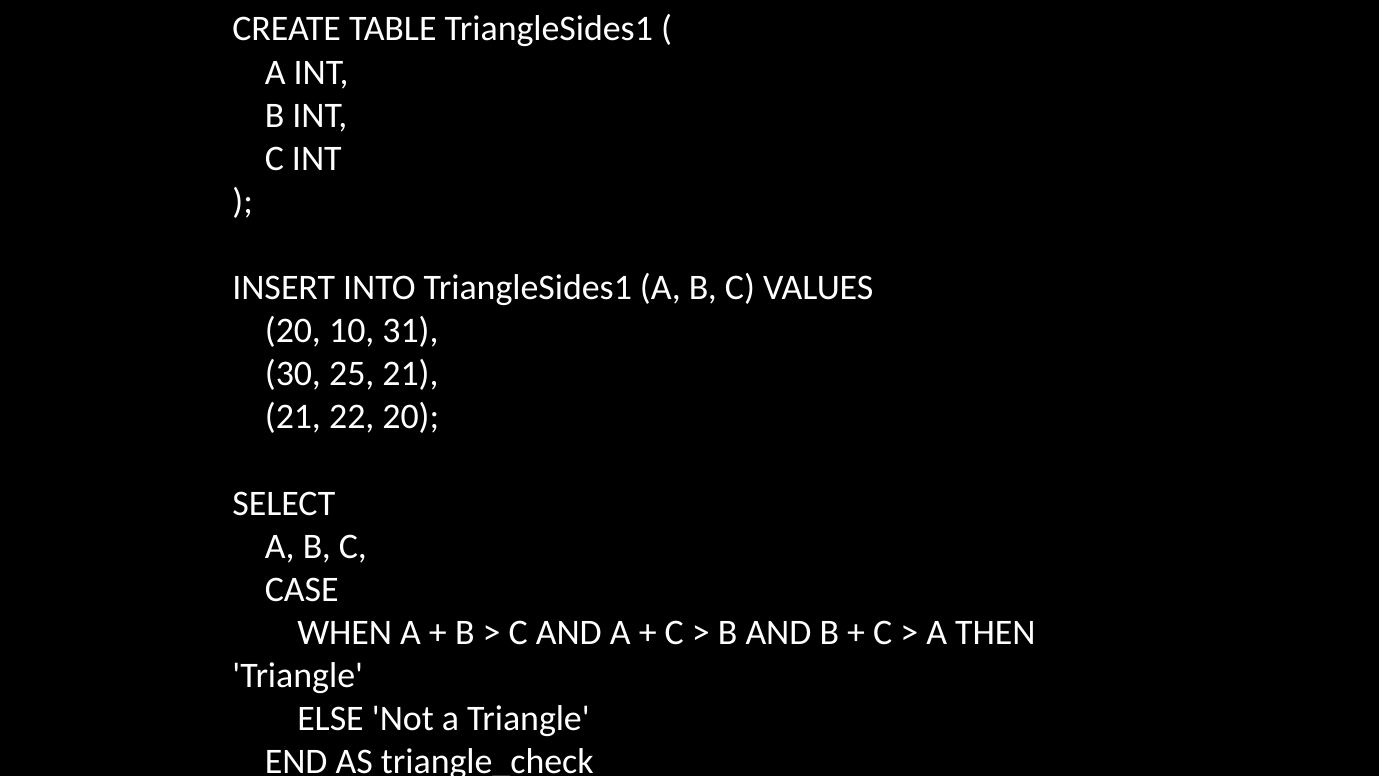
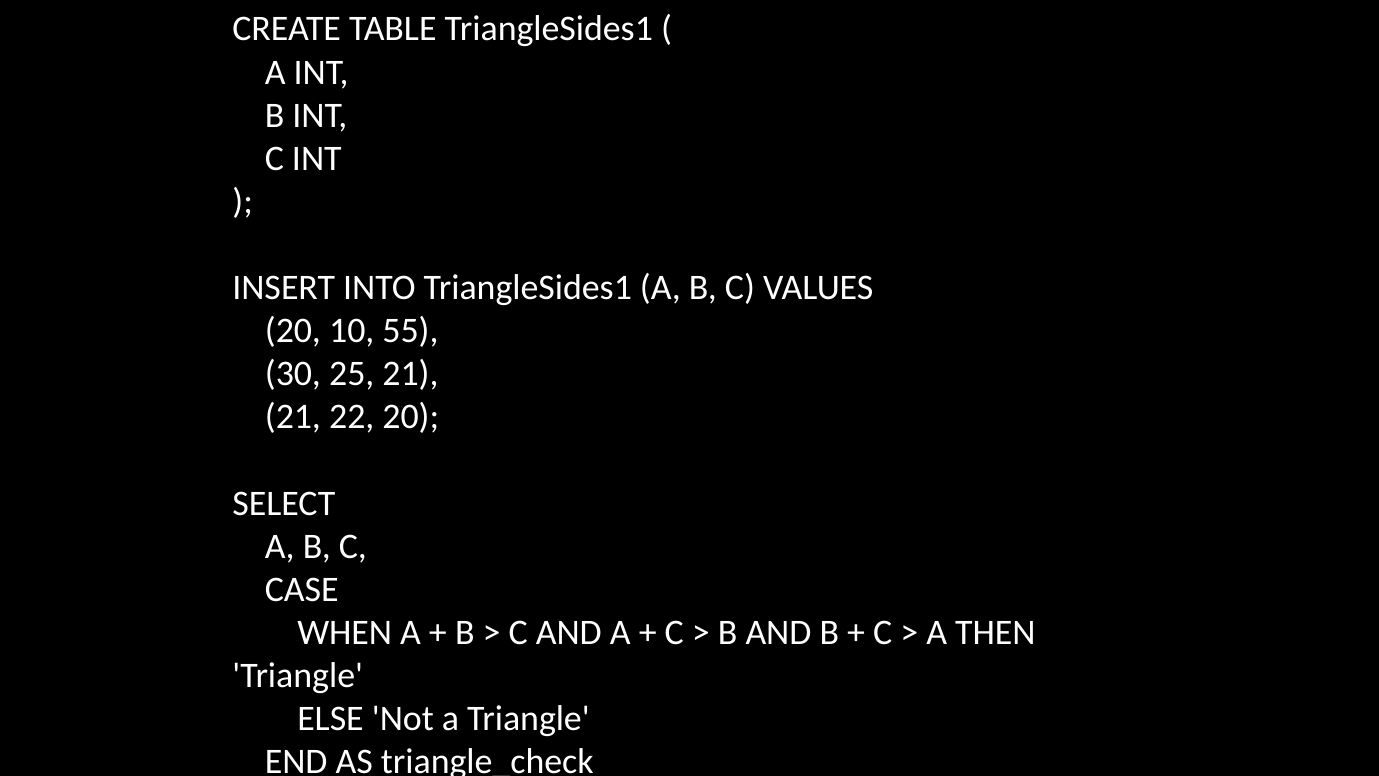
31: 31 -> 55
